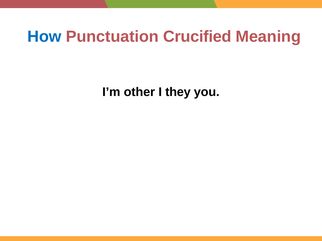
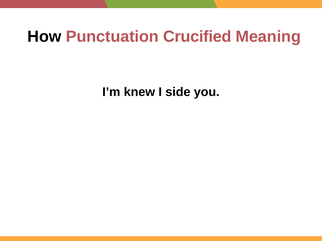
How colour: blue -> black
other: other -> knew
they: they -> side
